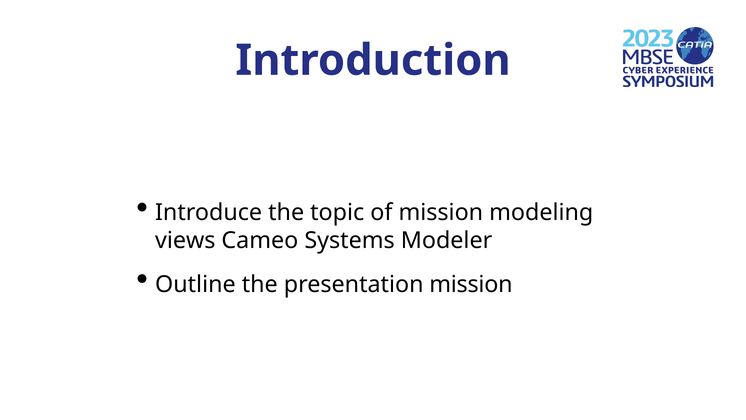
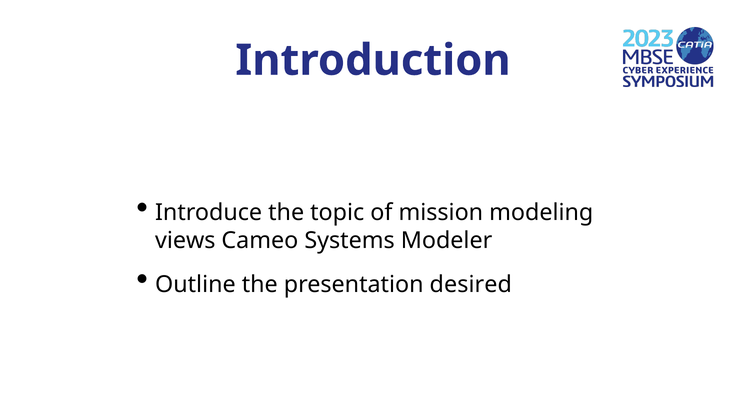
presentation mission: mission -> desired
